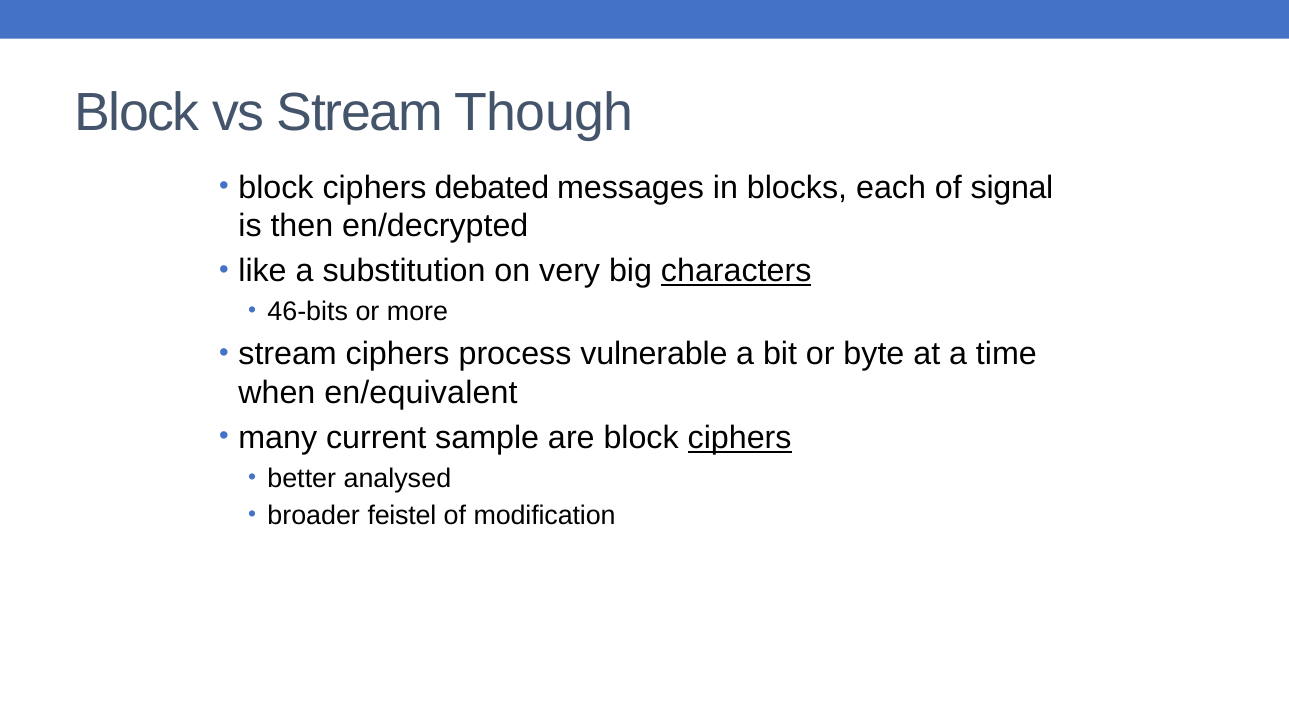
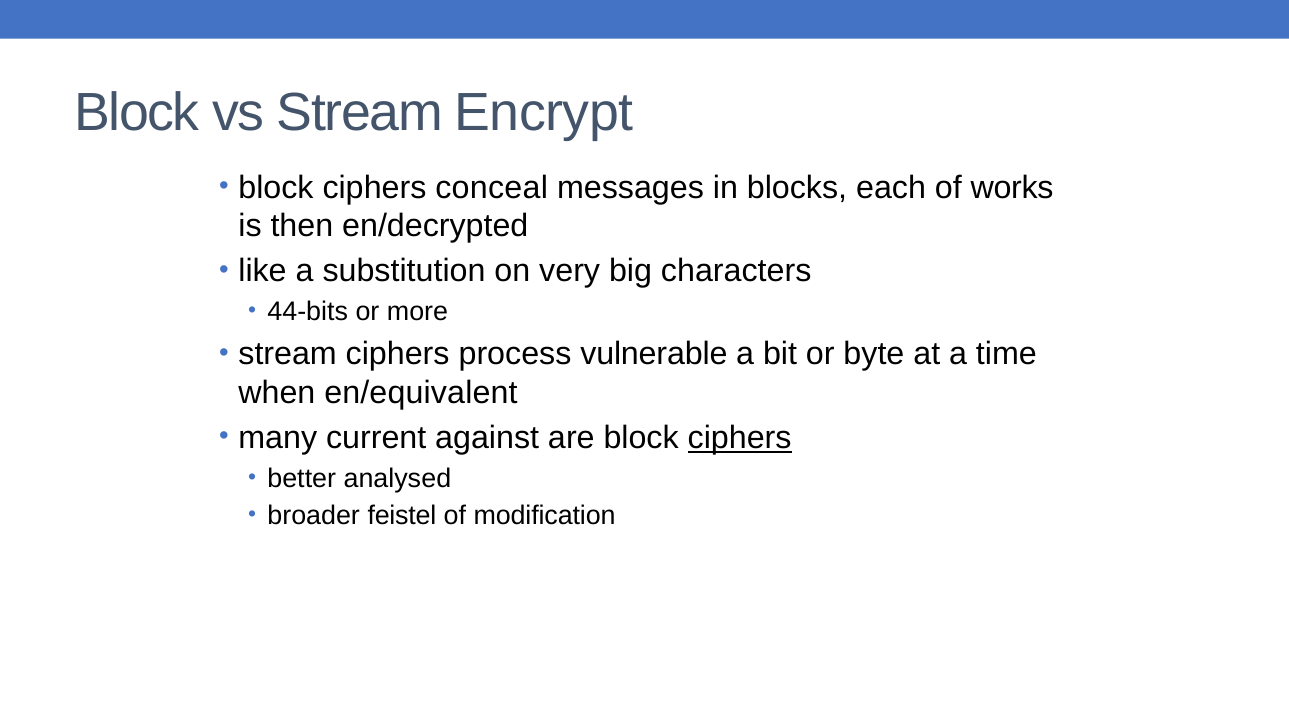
Though: Though -> Encrypt
debated: debated -> conceal
signal: signal -> works
characters underline: present -> none
46-bits: 46-bits -> 44-bits
sample: sample -> against
